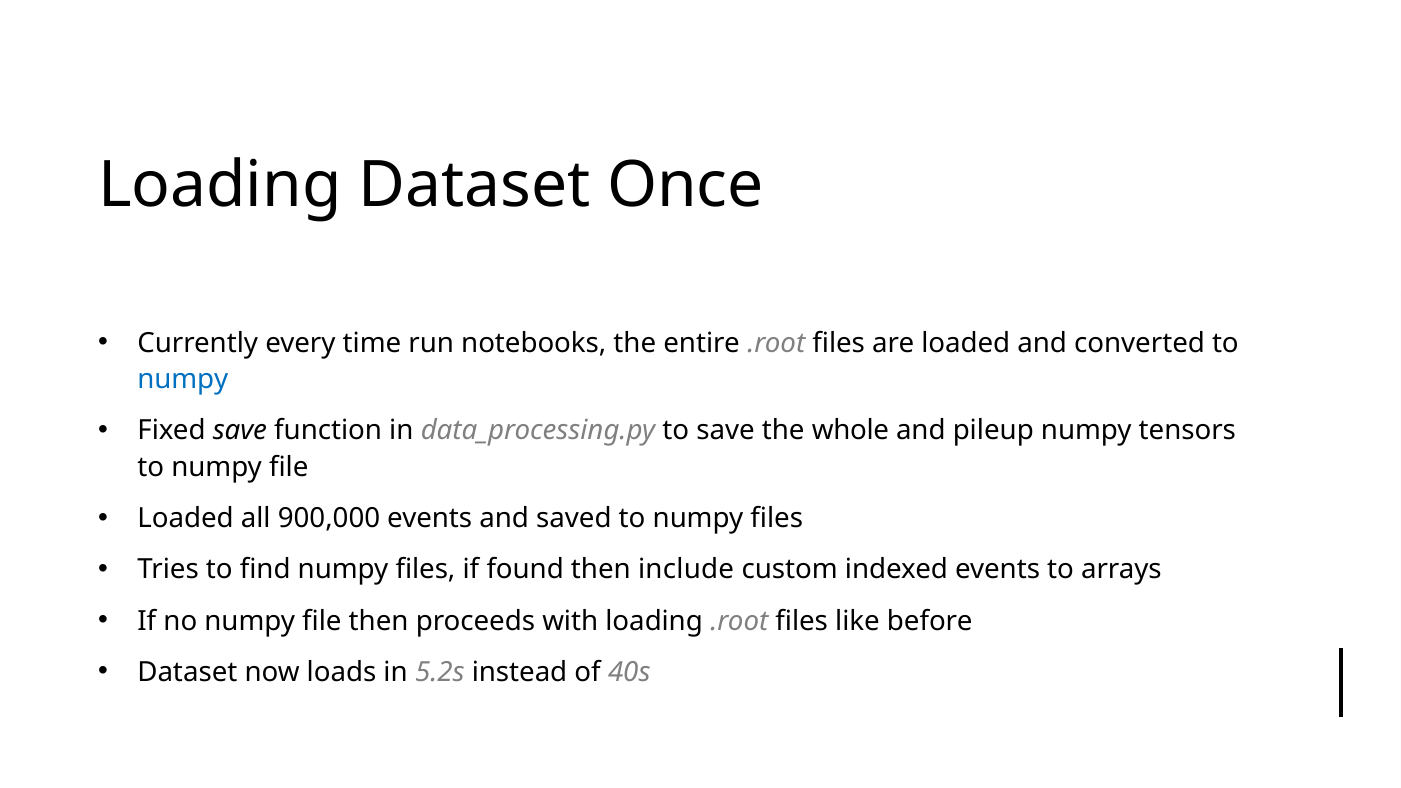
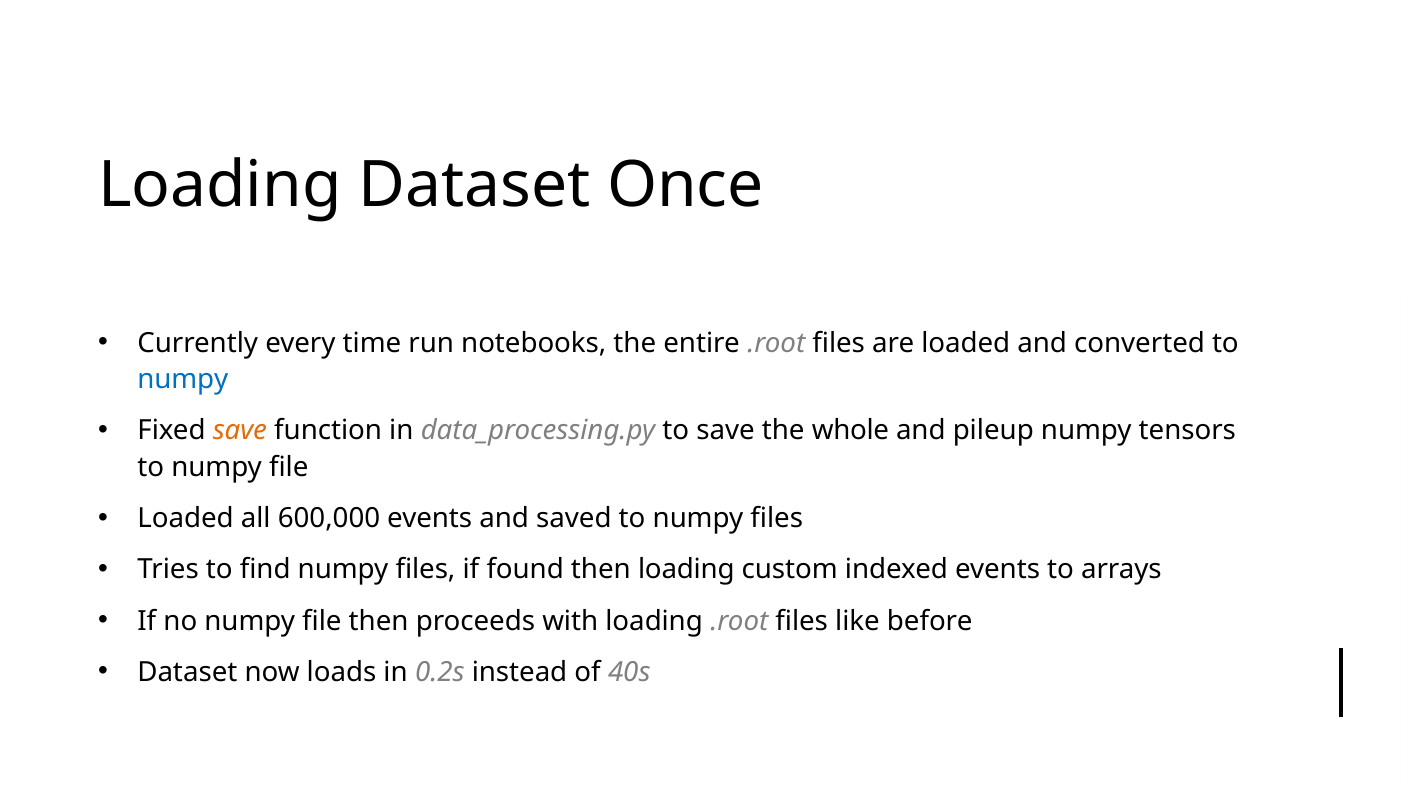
save at (240, 431) colour: black -> orange
900,000: 900,000 -> 600,000
then include: include -> loading
5.2s: 5.2s -> 0.2s
